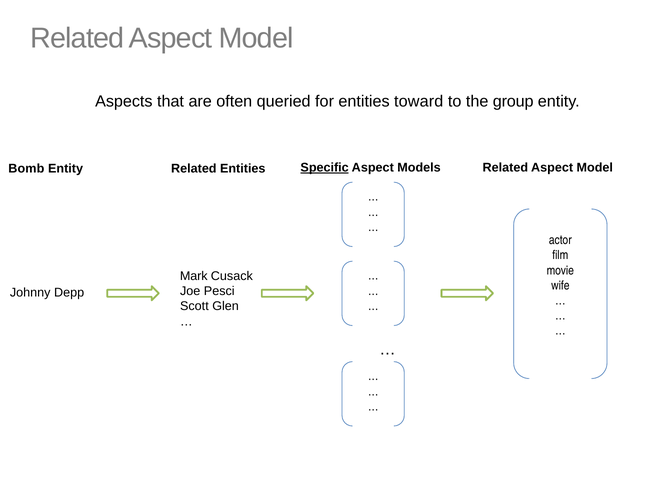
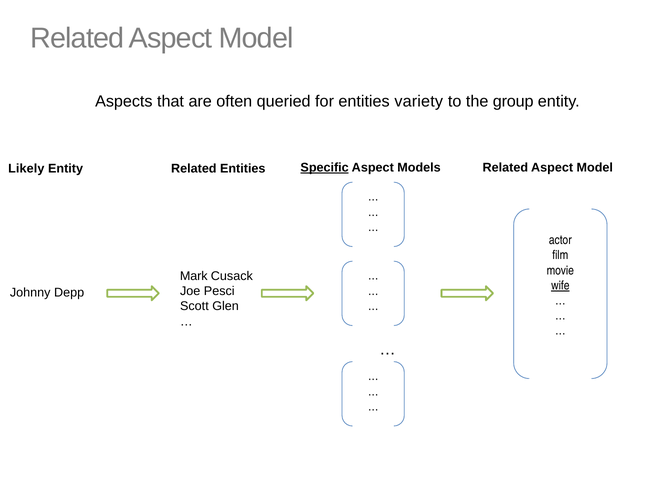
toward: toward -> variety
Bomb: Bomb -> Likely
wife underline: none -> present
